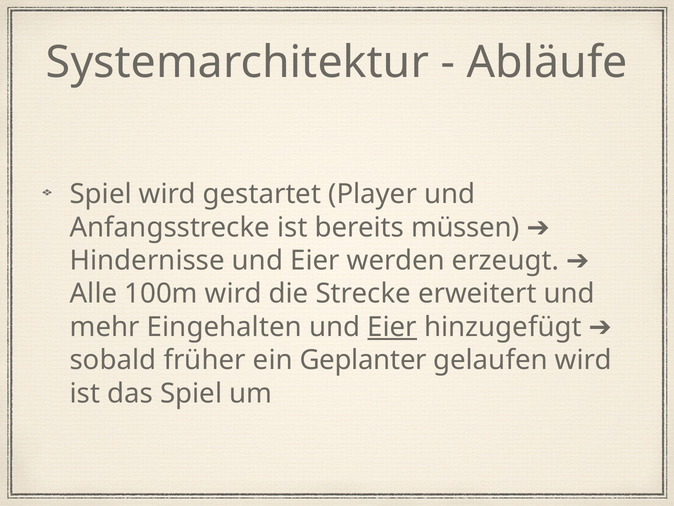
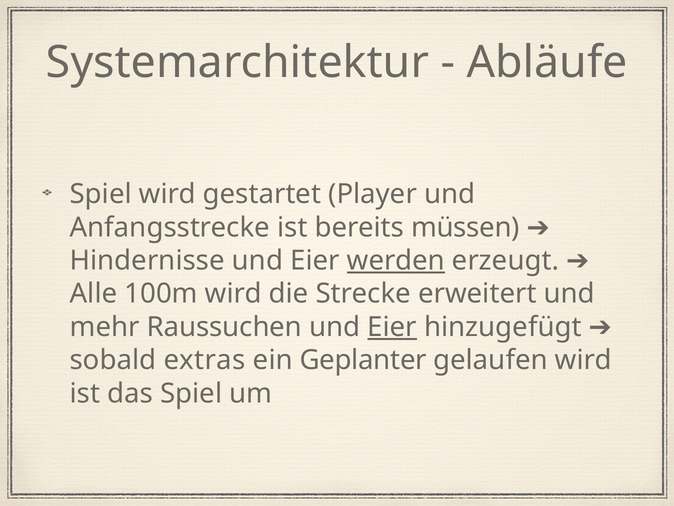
werden underline: none -> present
Eingehalten: Eingehalten -> Raussuchen
früher: früher -> extras
